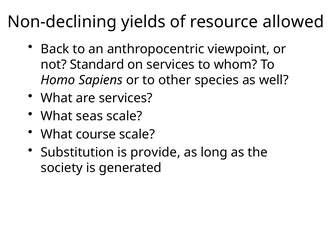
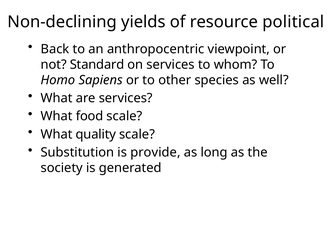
allowed: allowed -> political
seas: seas -> food
course: course -> quality
